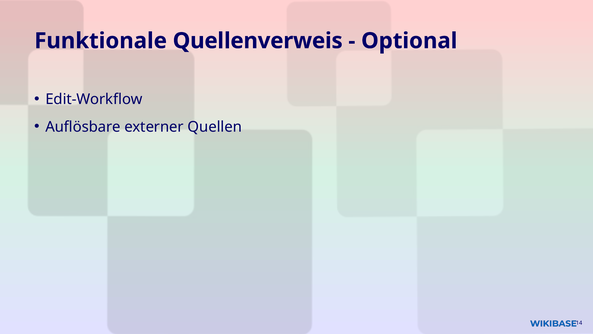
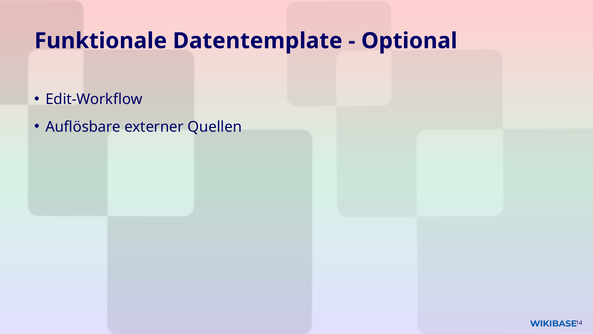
Quellenverweis: Quellenverweis -> Datentemplate
